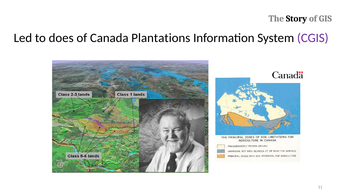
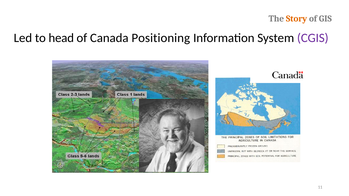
Story colour: black -> orange
does: does -> head
Plantations: Plantations -> Positioning
